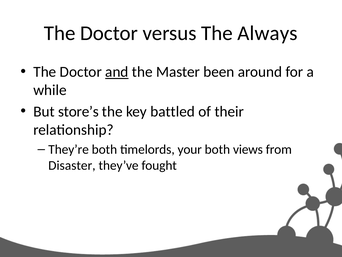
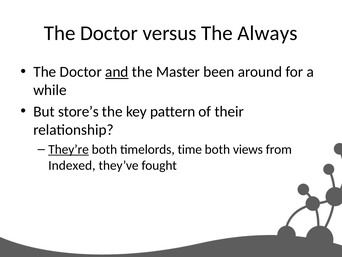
battled: battled -> pattern
They’re underline: none -> present
your: your -> time
Disaster: Disaster -> Indexed
